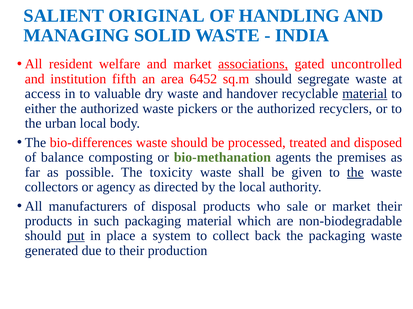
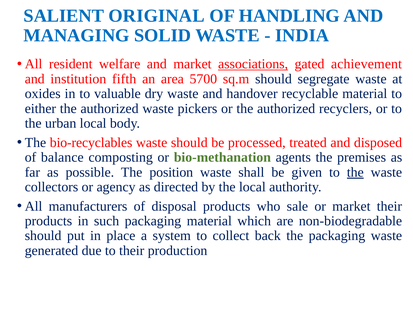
uncontrolled: uncontrolled -> achievement
6452: 6452 -> 5700
access: access -> oxides
material at (365, 94) underline: present -> none
bio-differences: bio-differences -> bio-recyclables
toxicity: toxicity -> position
put underline: present -> none
